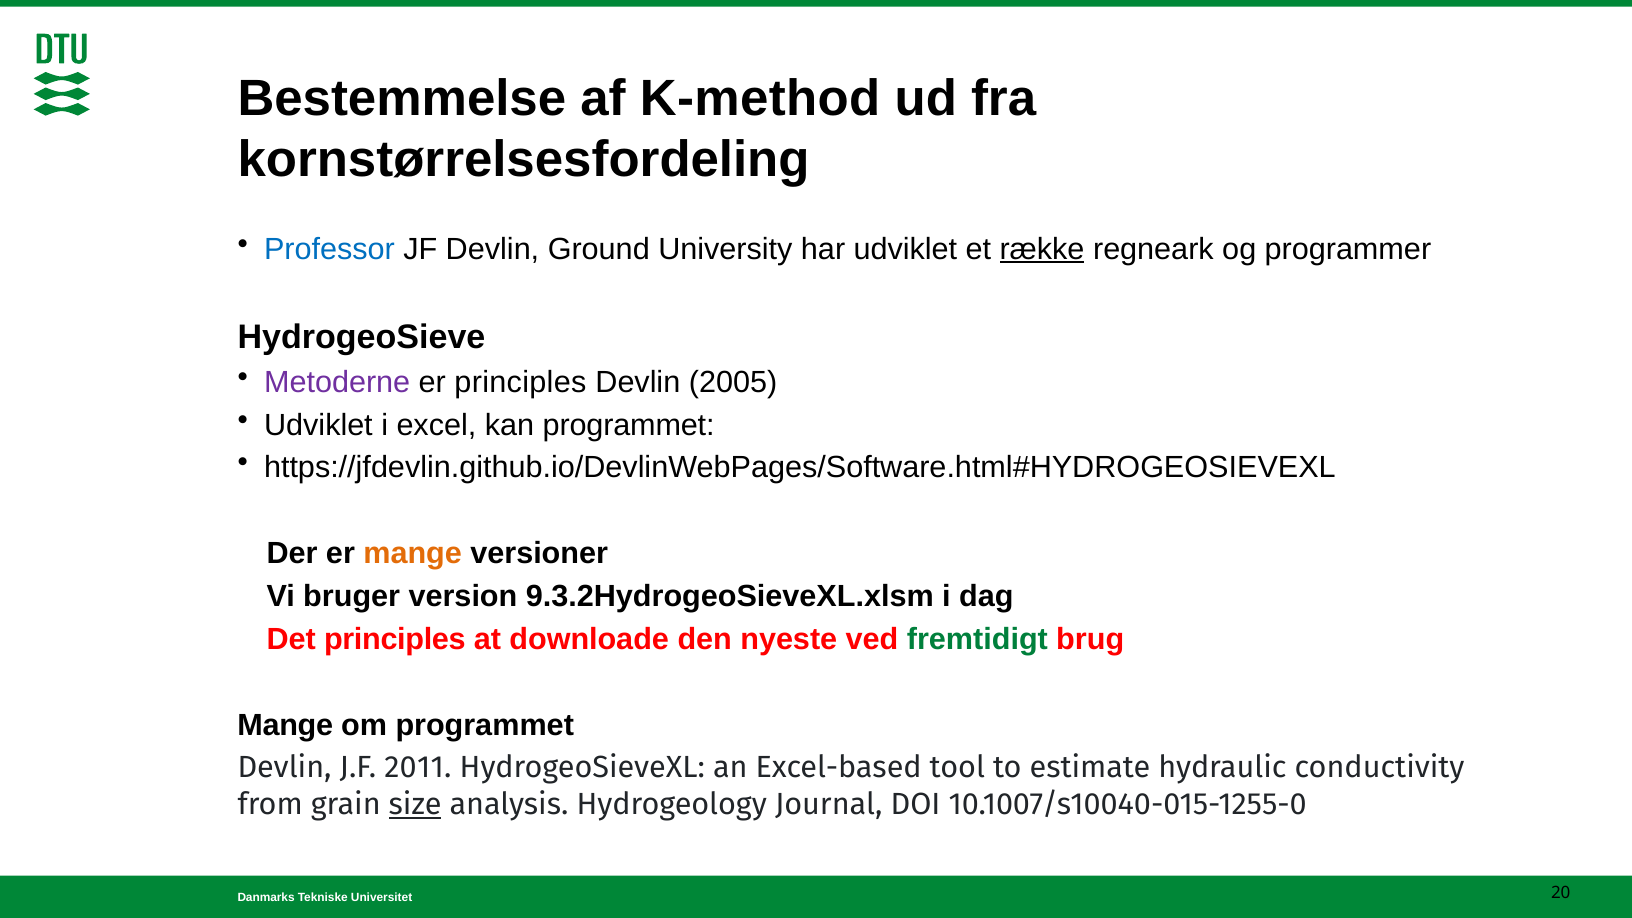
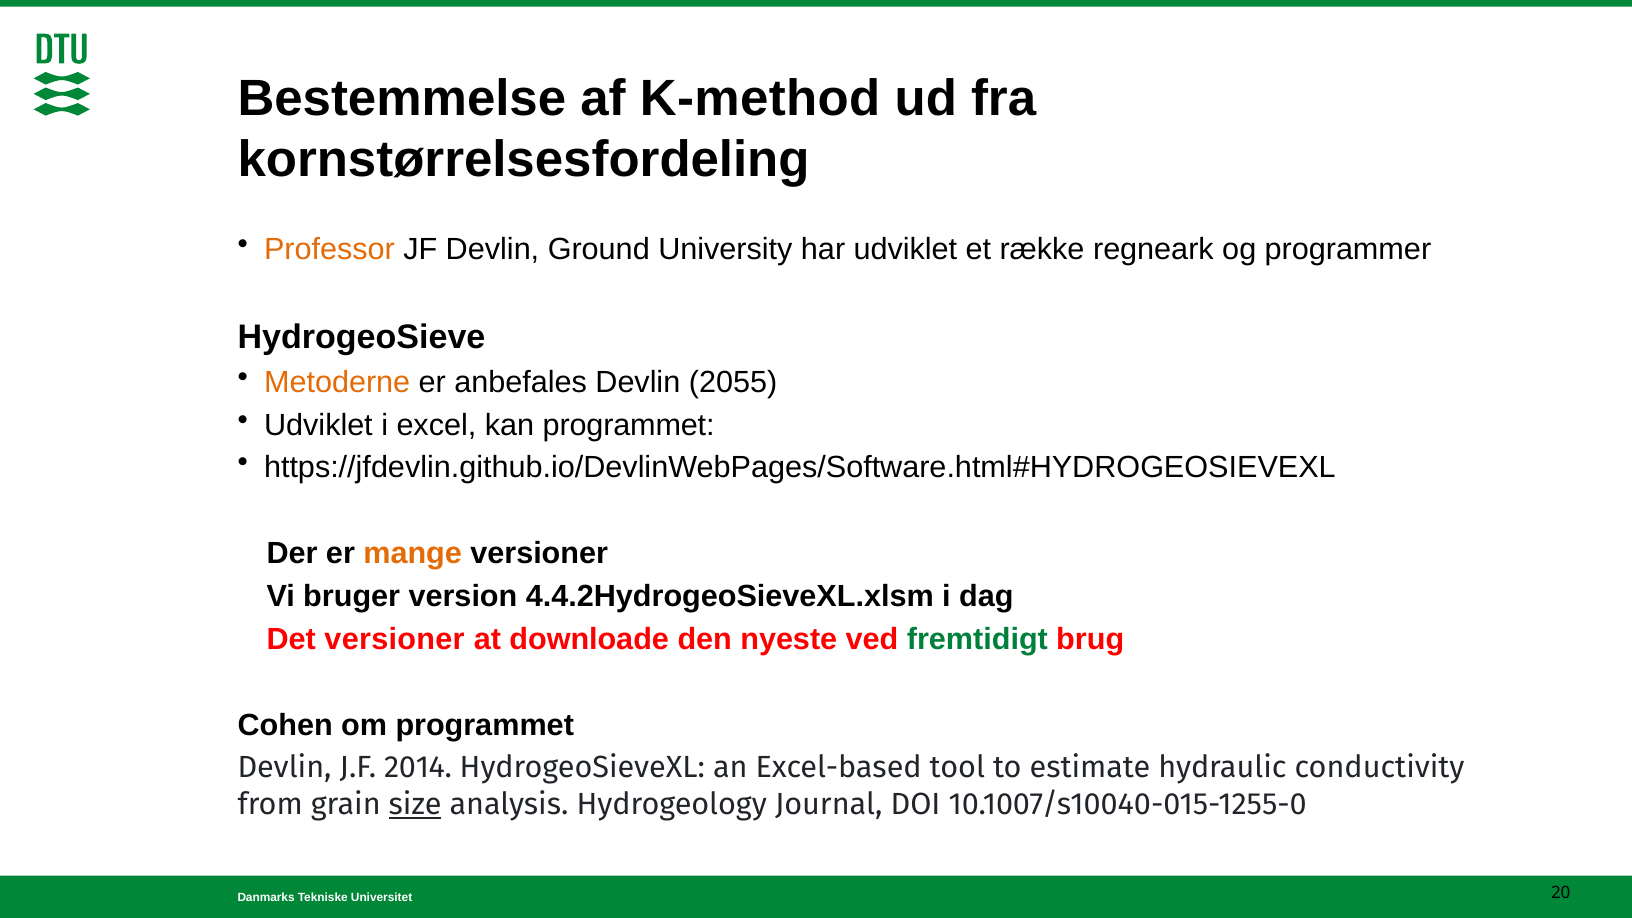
Professor colour: blue -> orange
række underline: present -> none
Metoderne colour: purple -> orange
er principles: principles -> anbefales
2005: 2005 -> 2055
9.3.2HydrogeoSieveXL.xlsm: 9.3.2HydrogeoSieveXL.xlsm -> 4.4.2HydrogeoSieveXL.xlsm
Det principles: principles -> versioner
Mange at (285, 725): Mange -> Cohen
2011: 2011 -> 2014
